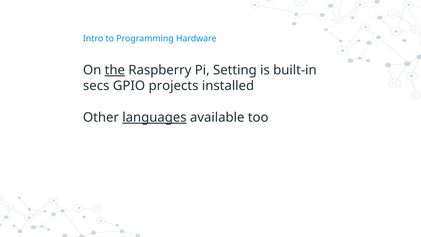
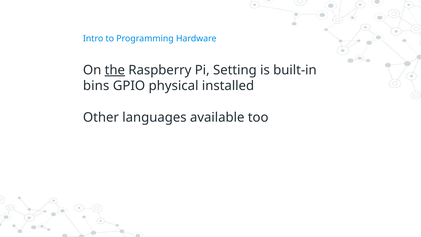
secs: secs -> bins
projects: projects -> physical
languages underline: present -> none
